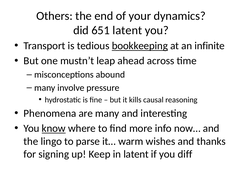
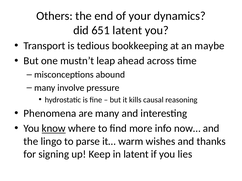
bookkeeping underline: present -> none
infinite: infinite -> maybe
diff: diff -> lies
